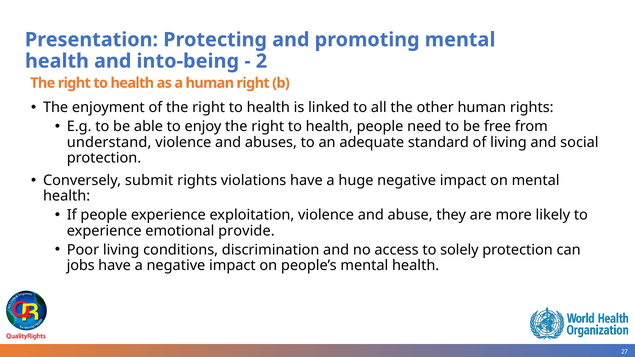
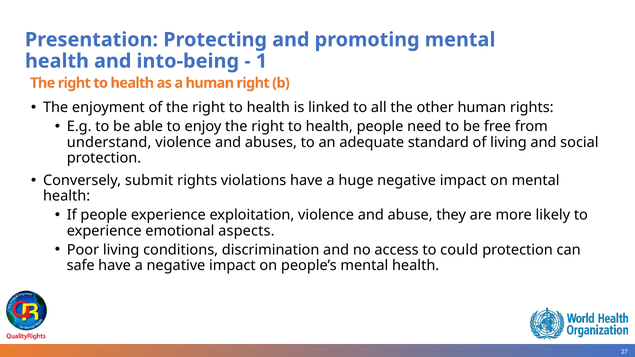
2: 2 -> 1
provide: provide -> aspects
solely: solely -> could
jobs: jobs -> safe
